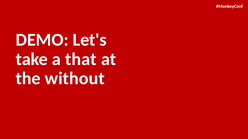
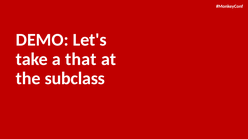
without: without -> subclass
